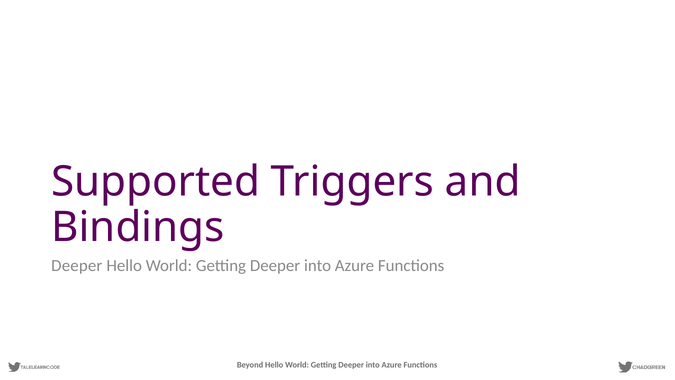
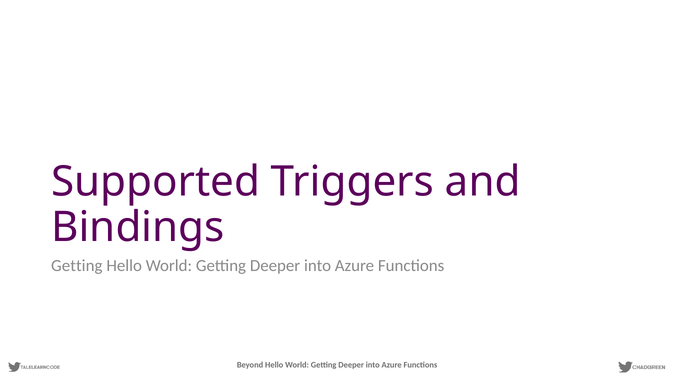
Deeper at (77, 266): Deeper -> Getting
